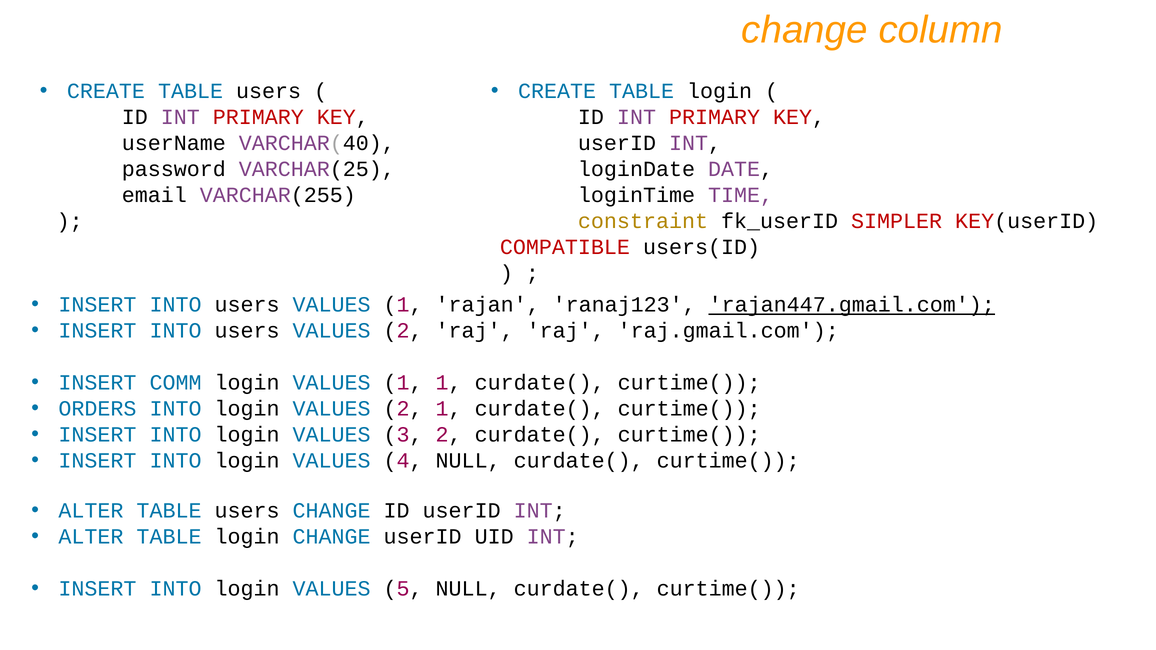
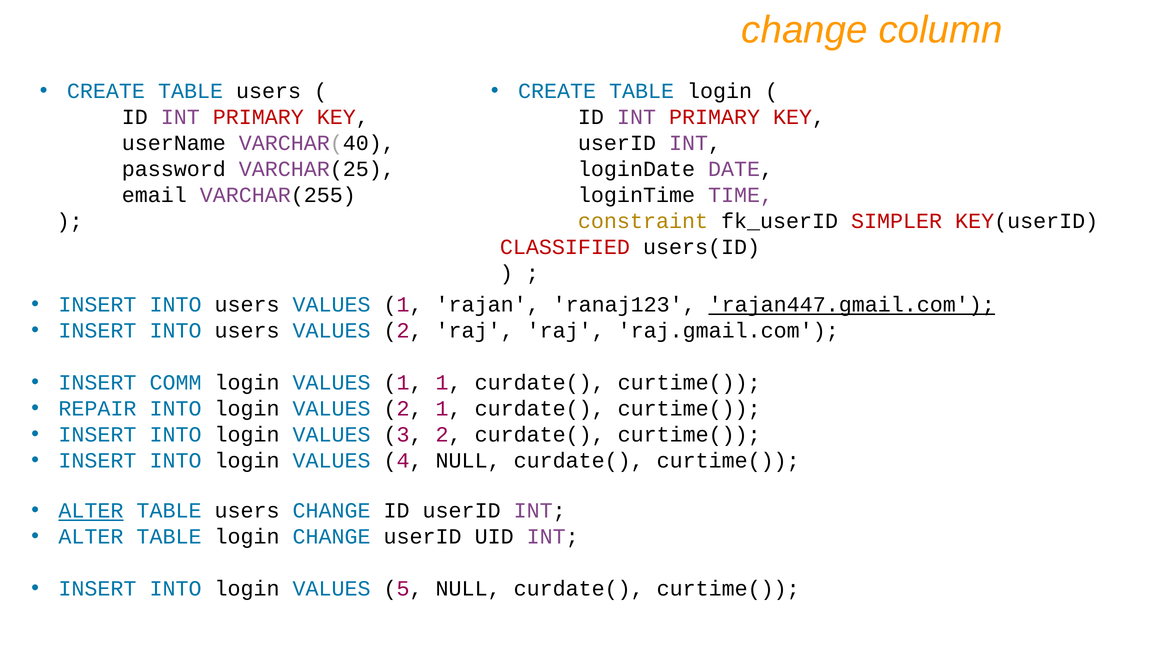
COMPATIBLE: COMPATIBLE -> CLASSIFIED
ORDERS: ORDERS -> REPAIR
ALTER at (91, 511) underline: none -> present
